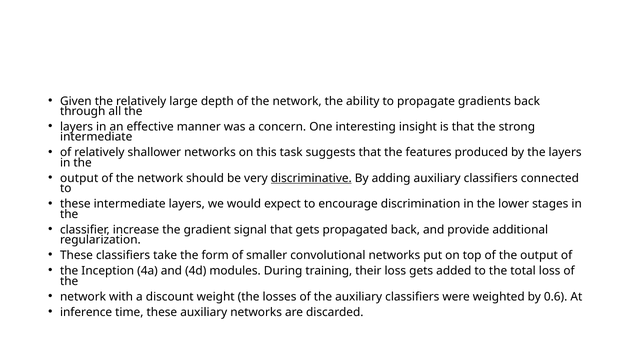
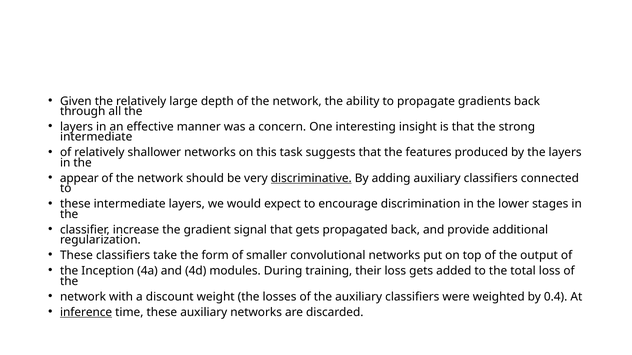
output at (79, 179): output -> appear
0.6: 0.6 -> 0.4
inference underline: none -> present
